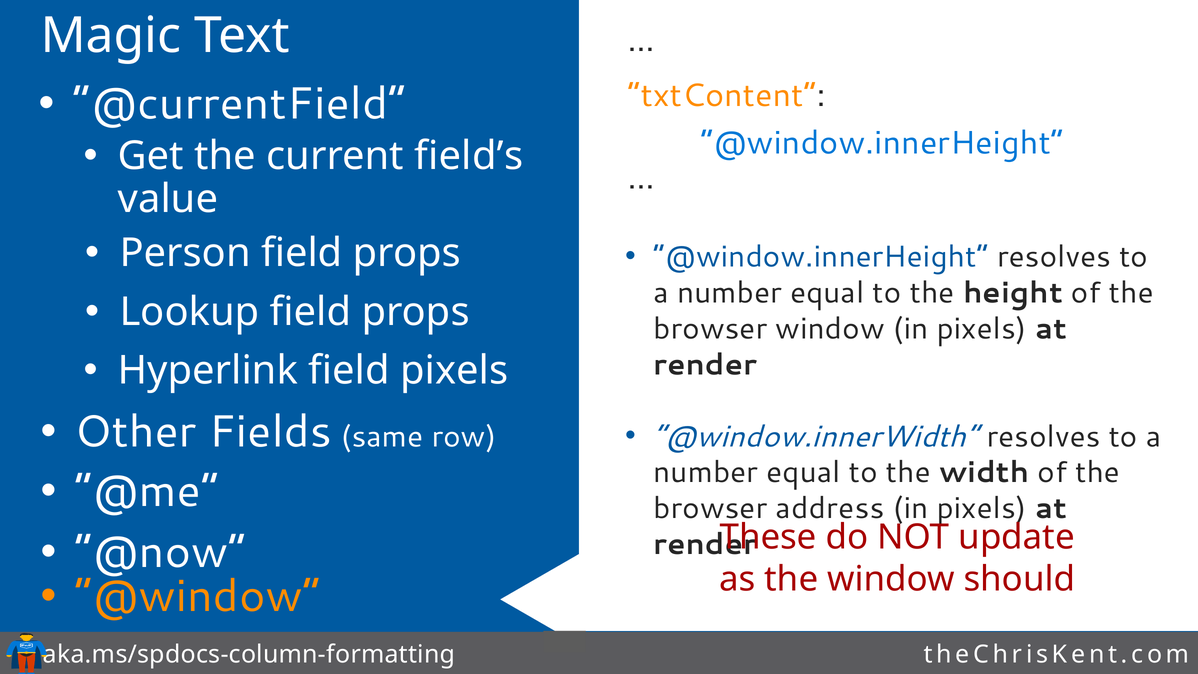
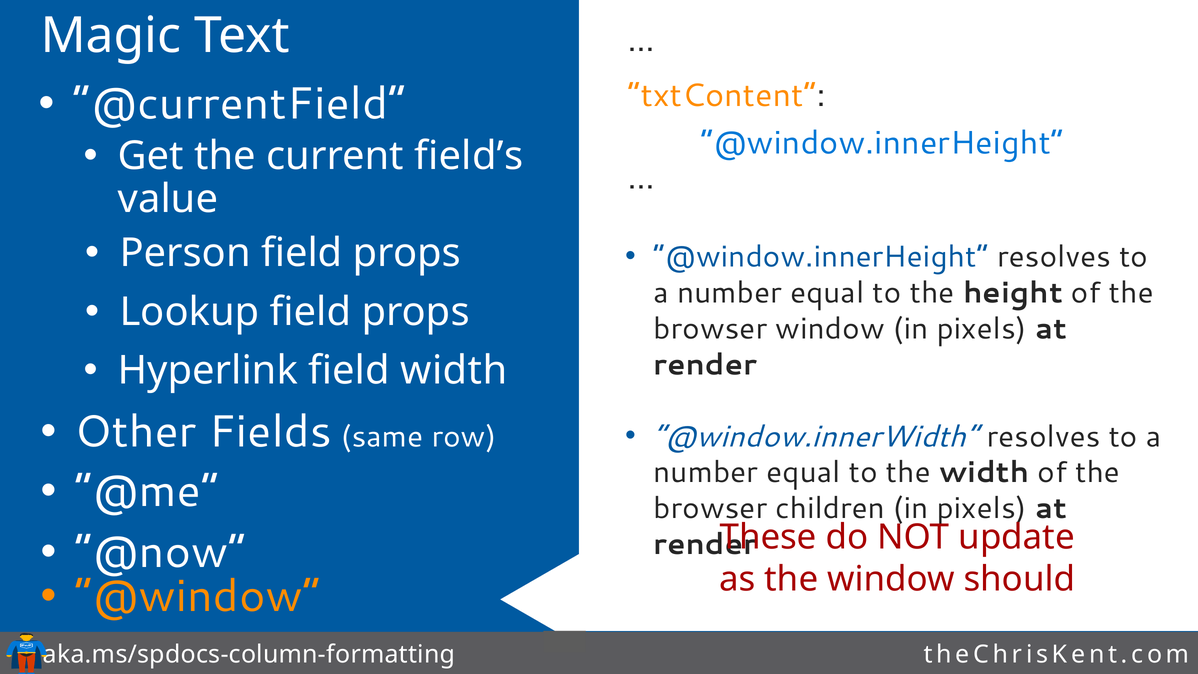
field pixels: pixels -> width
address: address -> children
